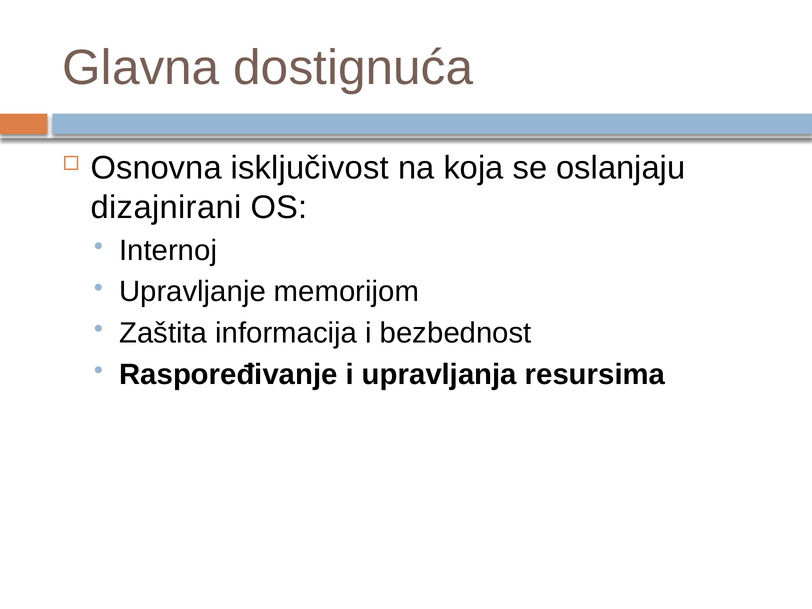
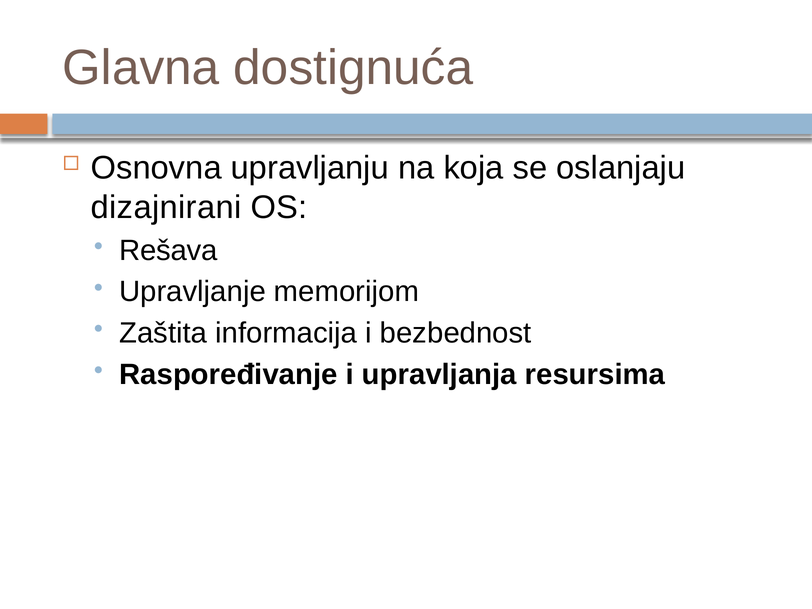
isključivost: isključivost -> upravljanju
Internoj: Internoj -> Rešava
